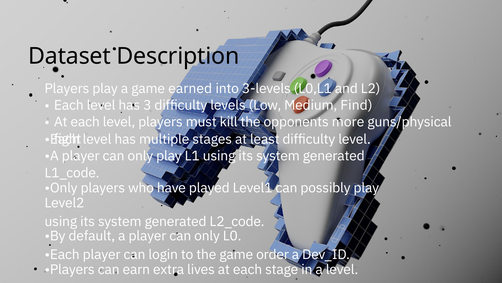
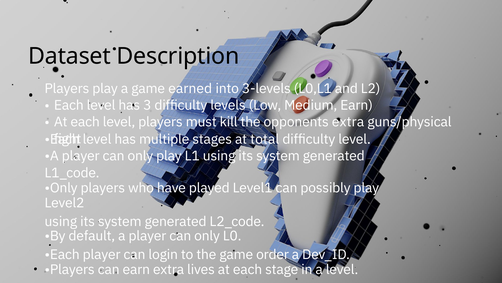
Medium Find: Find -> Earn
opponents more: more -> extra
least: least -> total
